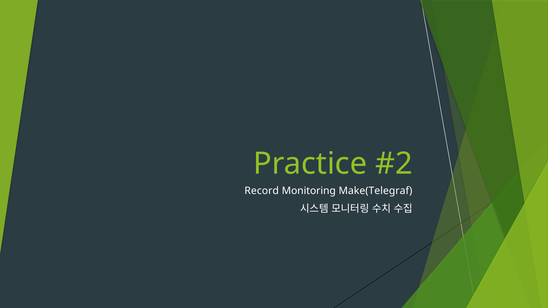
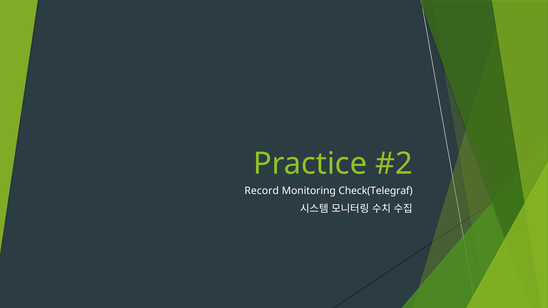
Make(Telegraf: Make(Telegraf -> Check(Telegraf
